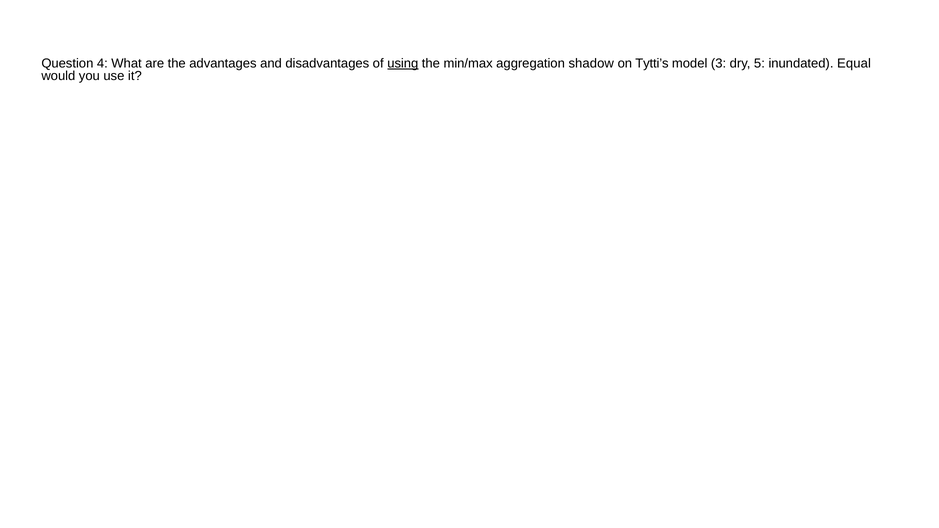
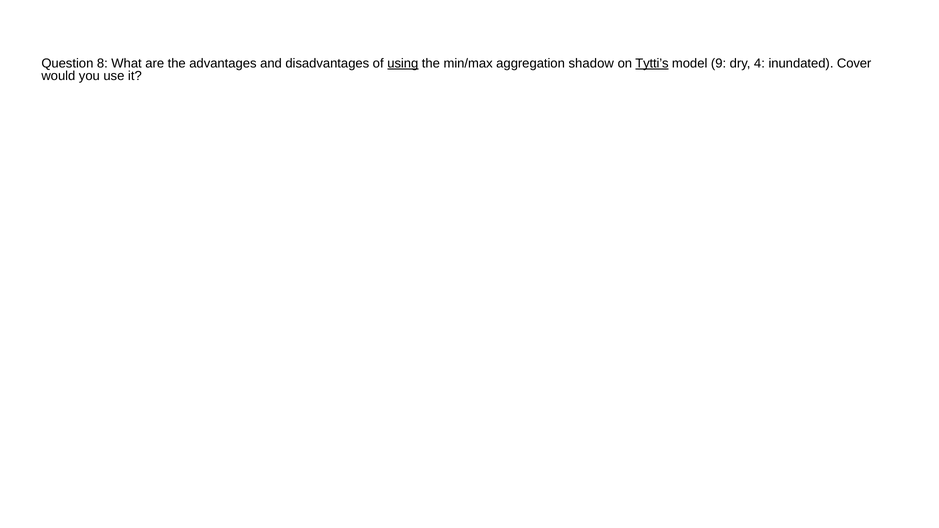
4: 4 -> 8
Tytti’s underline: none -> present
3: 3 -> 9
5: 5 -> 4
Equal: Equal -> Cover
